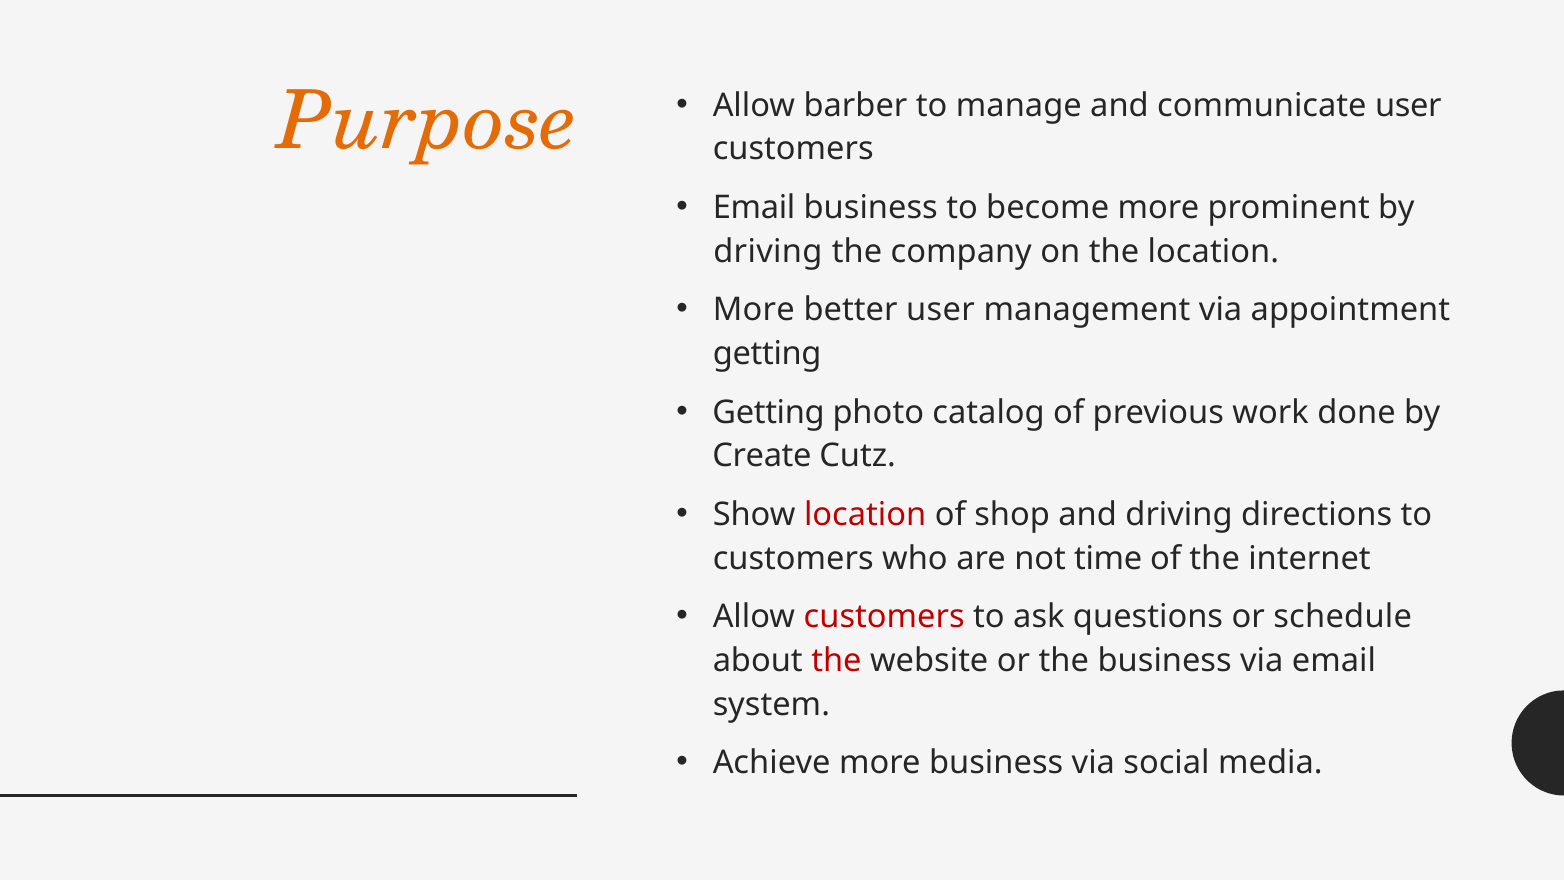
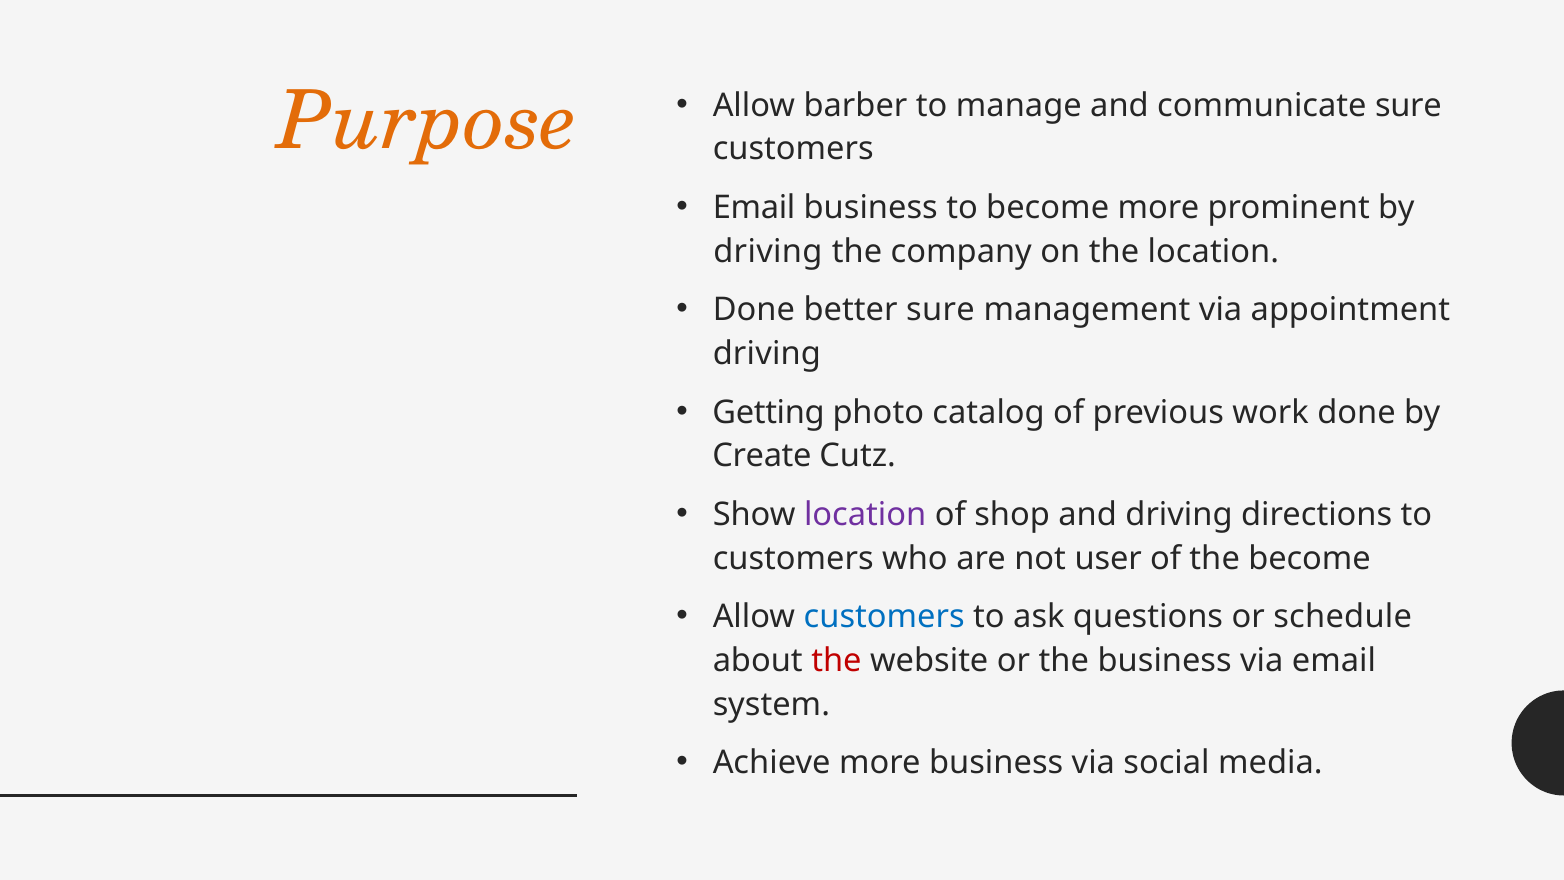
communicate user: user -> sure
More at (754, 310): More -> Done
better user: user -> sure
getting at (767, 354): getting -> driving
location at (865, 514) colour: red -> purple
time: time -> user
the internet: internet -> become
customers at (884, 617) colour: red -> blue
